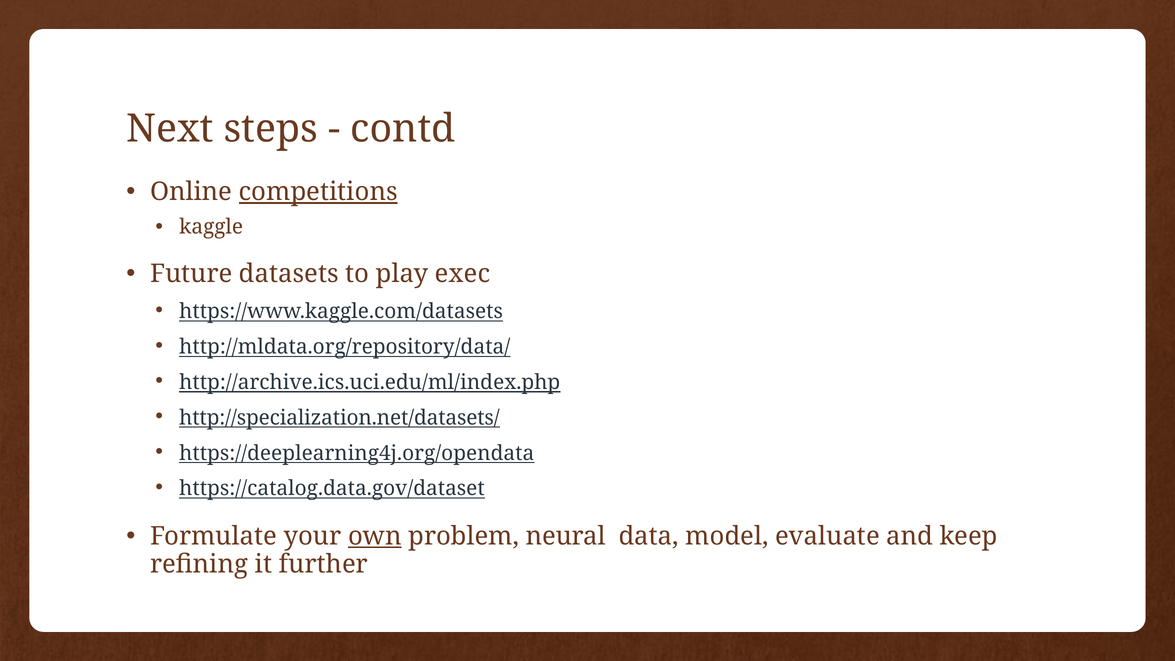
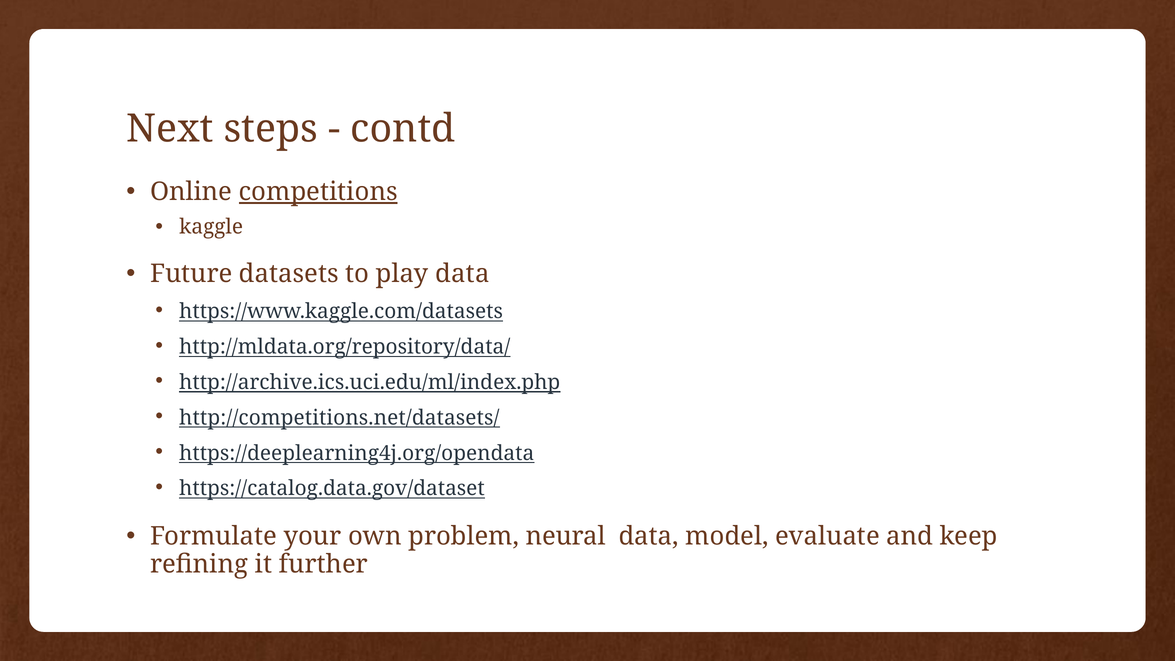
play exec: exec -> data
http://specialization.net/datasets/: http://specialization.net/datasets/ -> http://competitions.net/datasets/
own underline: present -> none
